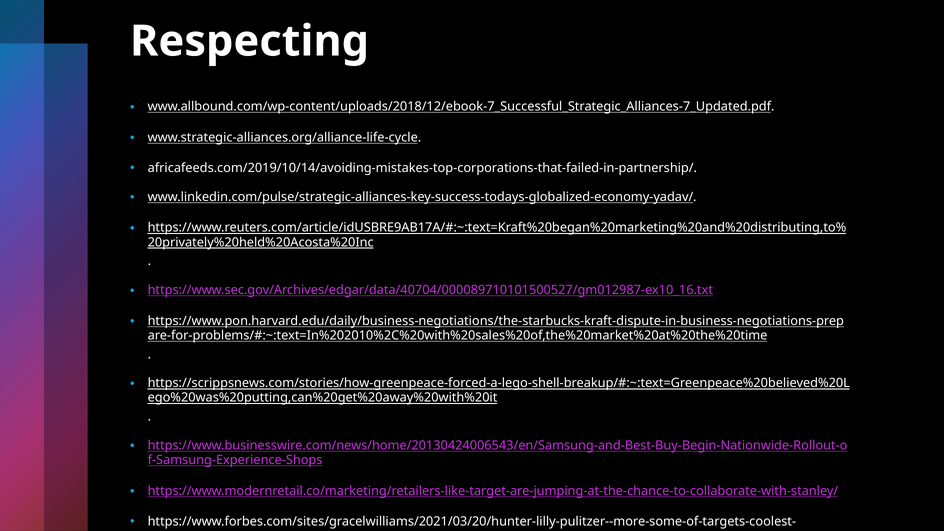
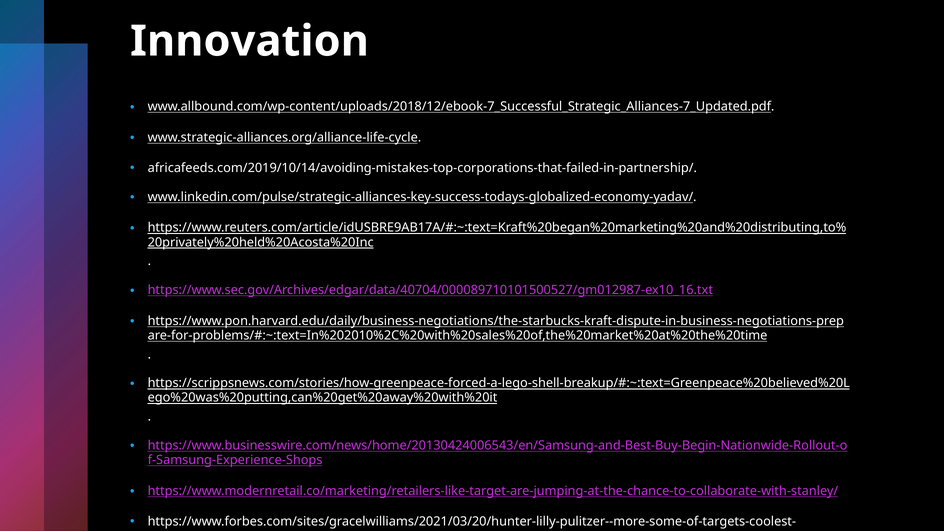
Respecting: Respecting -> Innovation
